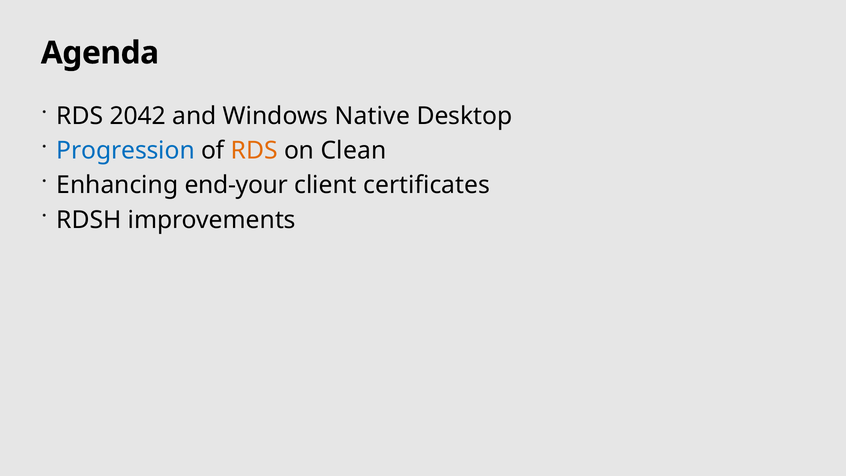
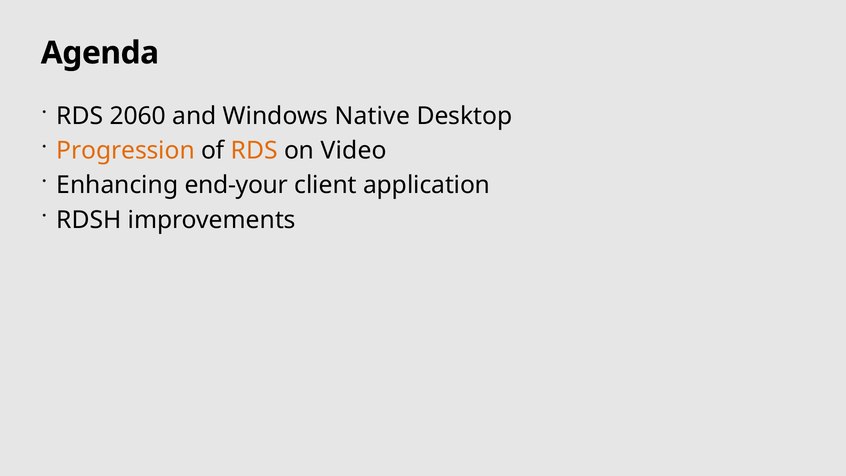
2042: 2042 -> 2060
Progression colour: blue -> orange
Clean: Clean -> Video
certificates: certificates -> application
